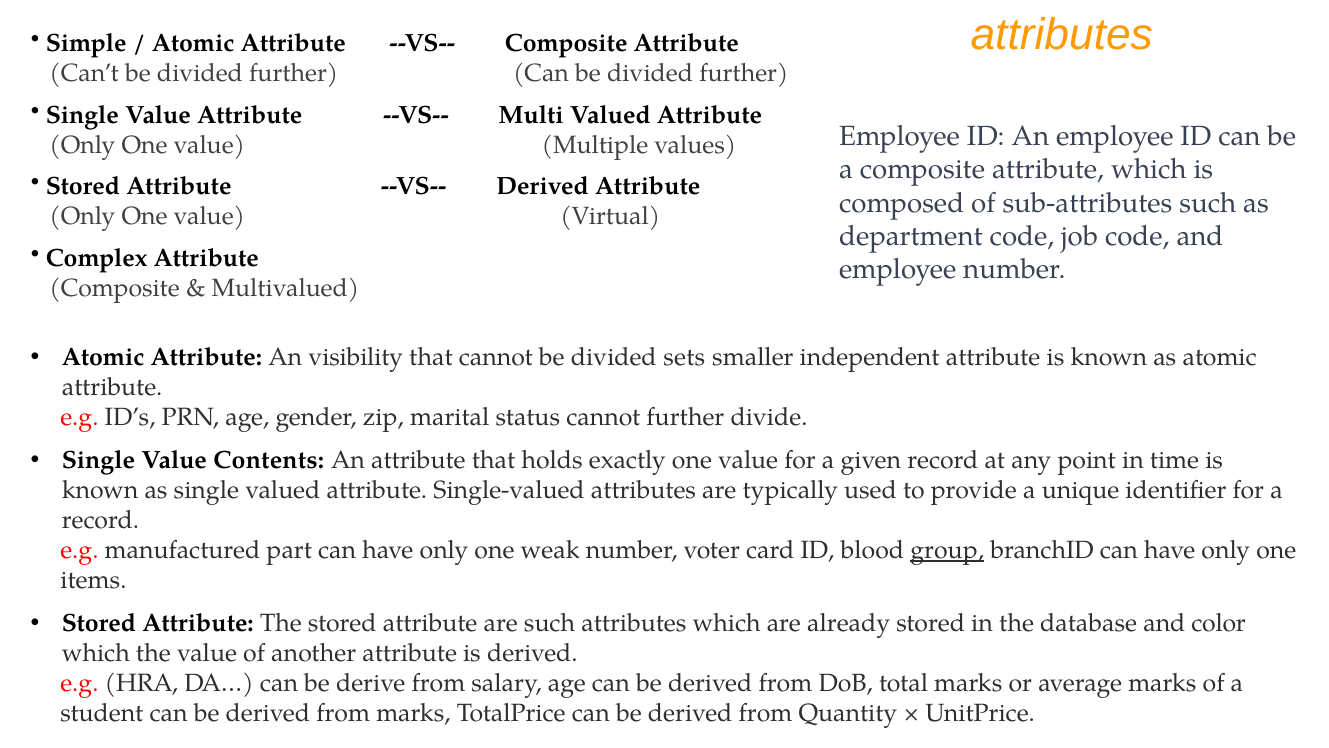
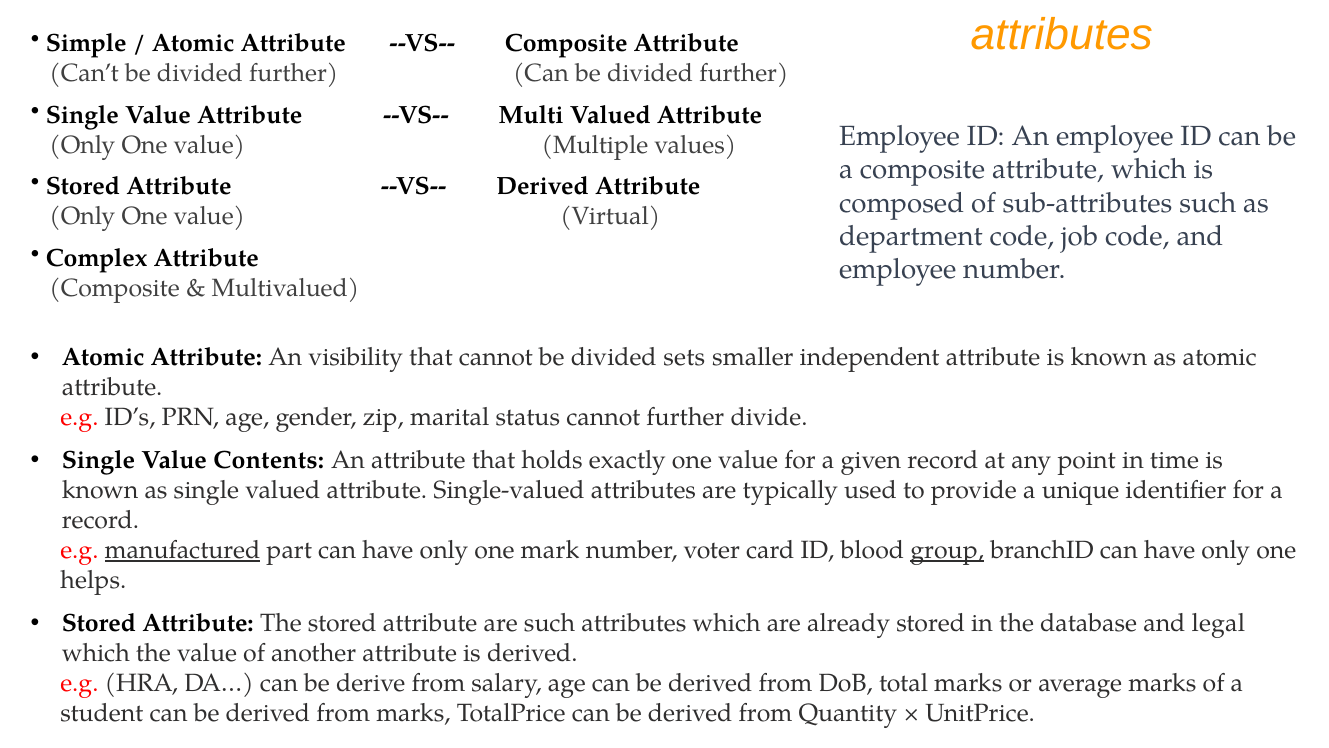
manufactured underline: none -> present
weak: weak -> mark
items: items -> helps
color: color -> legal
